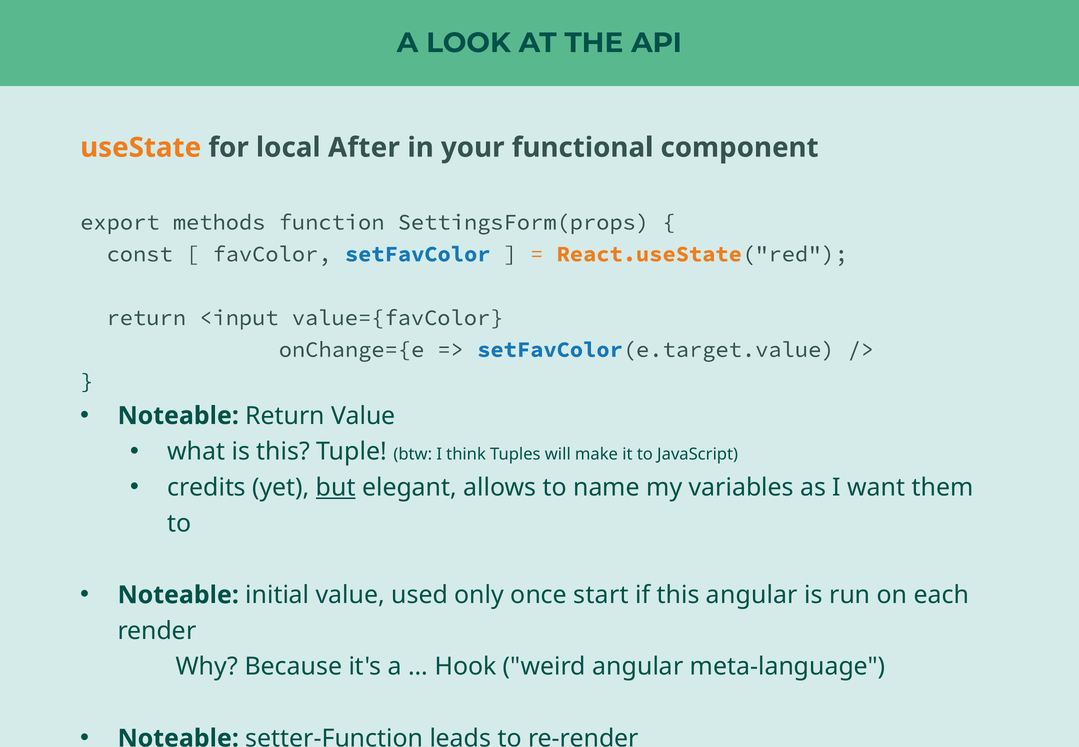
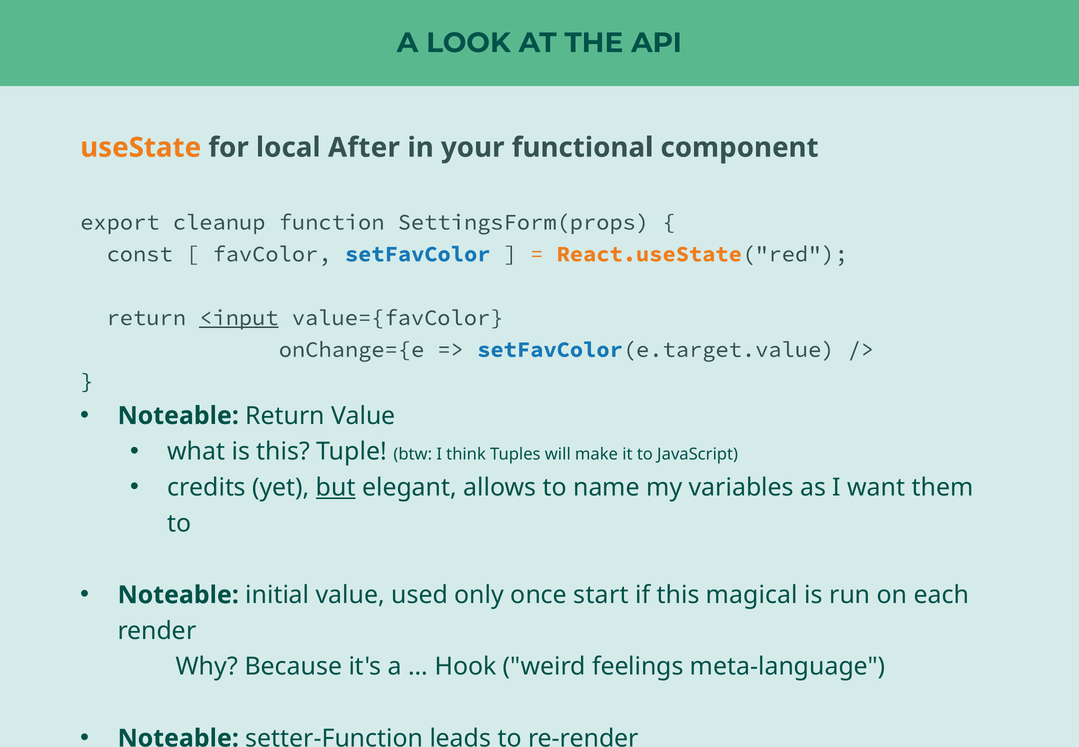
methods: methods -> cleanup
<input underline: none -> present
this angular: angular -> magical
weird angular: angular -> feelings
